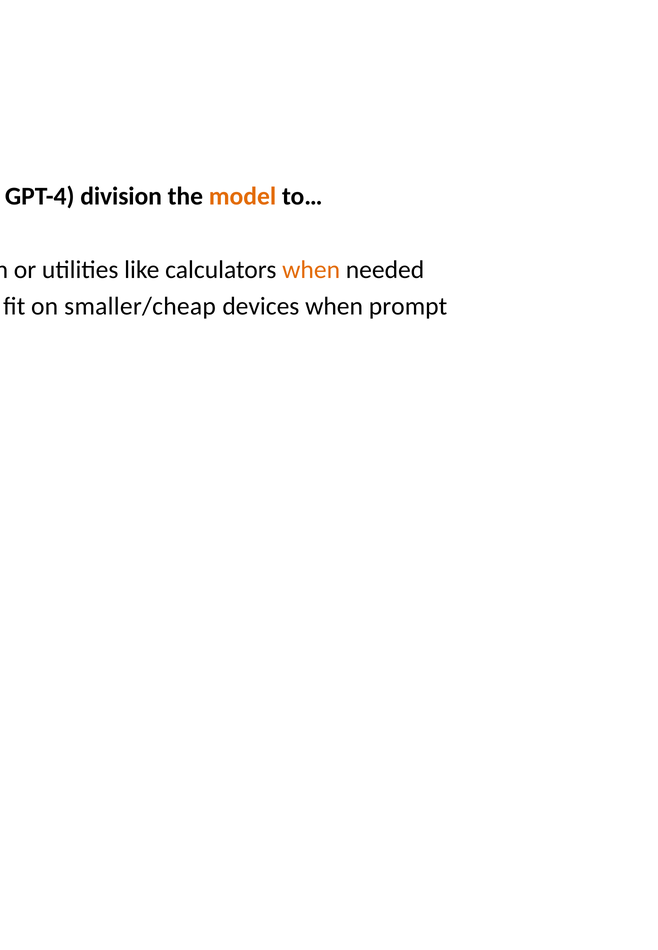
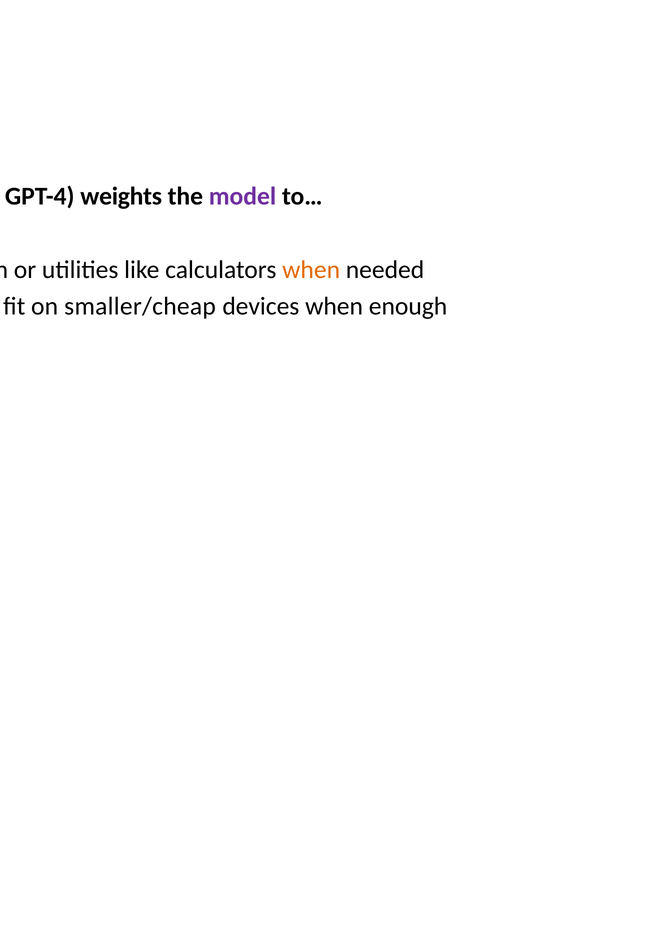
division: division -> weights
model colour: orange -> purple
prompt: prompt -> enough
